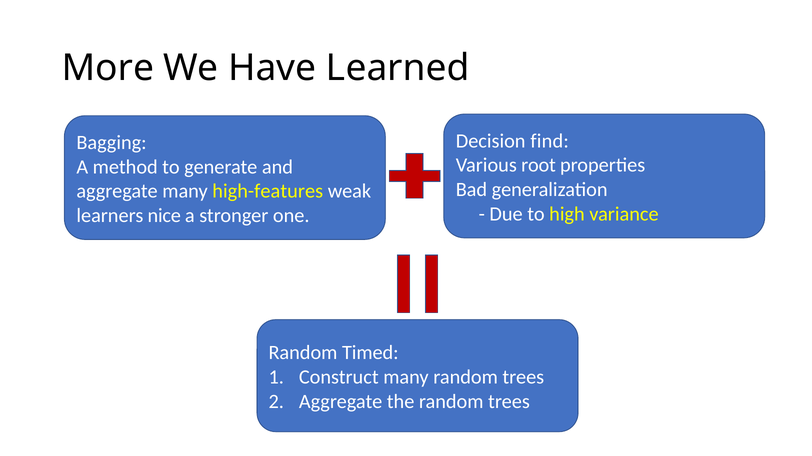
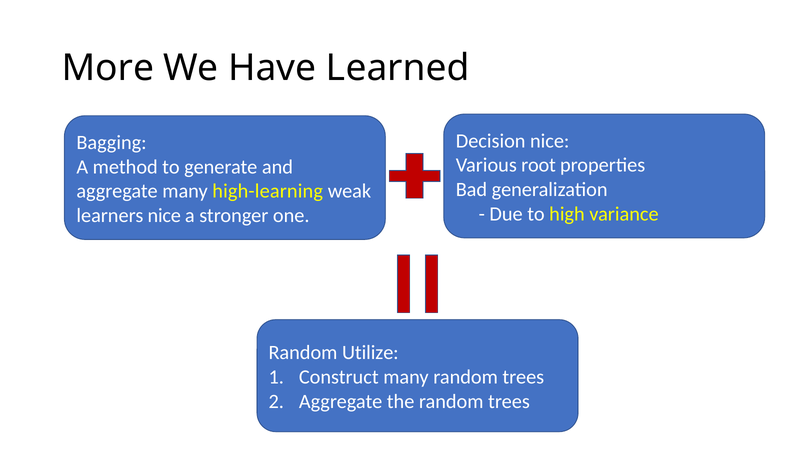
Decision find: find -> nice
high-features: high-features -> high-learning
Timed: Timed -> Utilize
